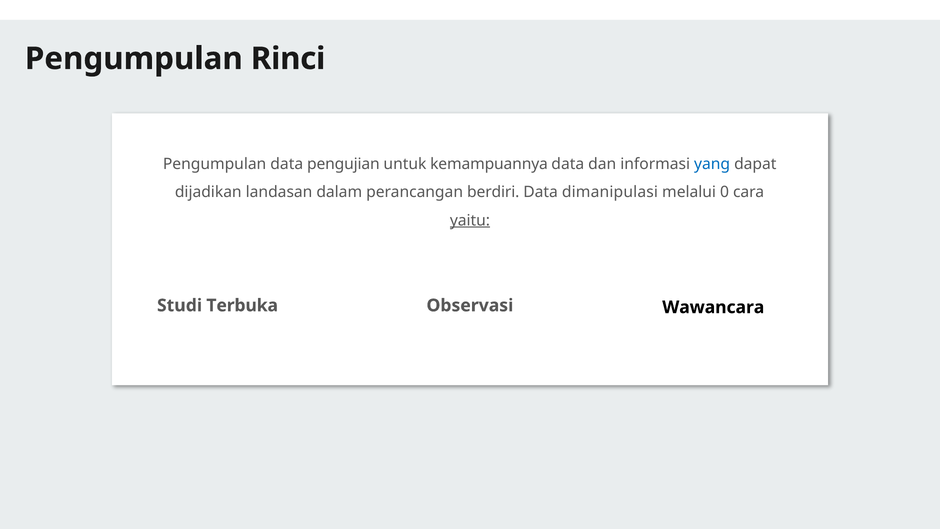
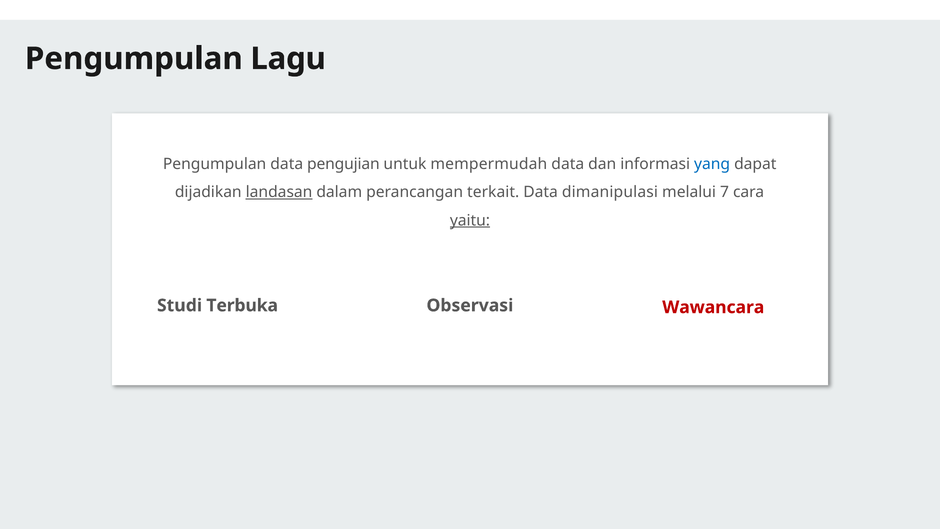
Rinci: Rinci -> Lagu
kemampuannya: kemampuannya -> mempermudah
landasan underline: none -> present
berdiri: berdiri -> terkait
0: 0 -> 7
Wawancara colour: black -> red
